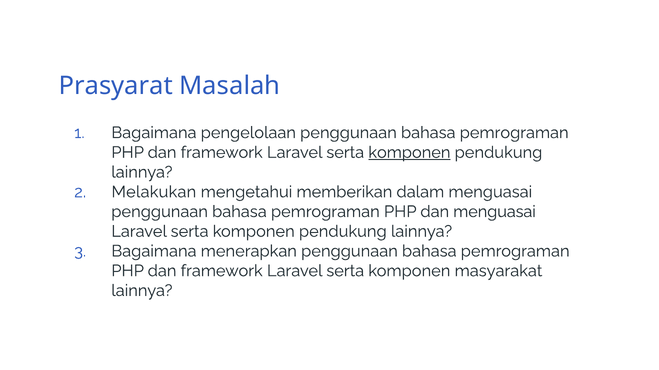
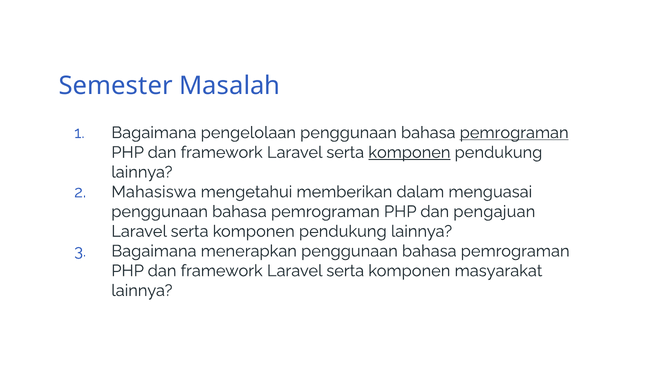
Prasyarat: Prasyarat -> Semester
pemrograman at (514, 133) underline: none -> present
Melakukan: Melakukan -> Mahasiswa
dan menguasai: menguasai -> pengajuan
